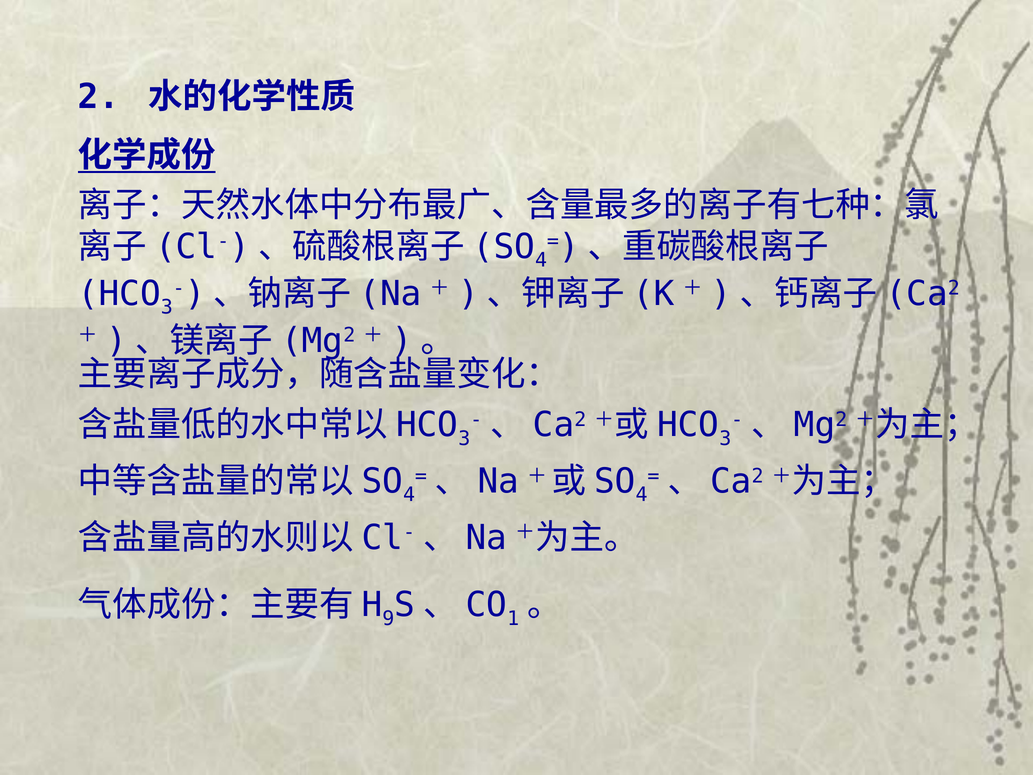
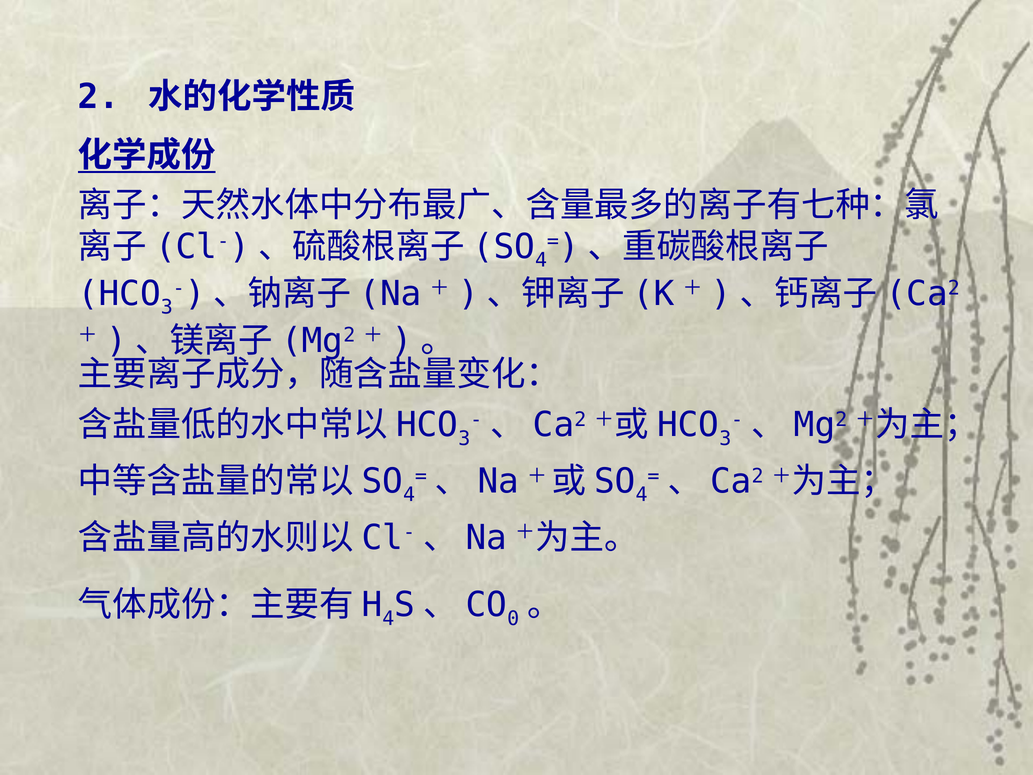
9 at (388, 618): 9 -> 4
1: 1 -> 0
